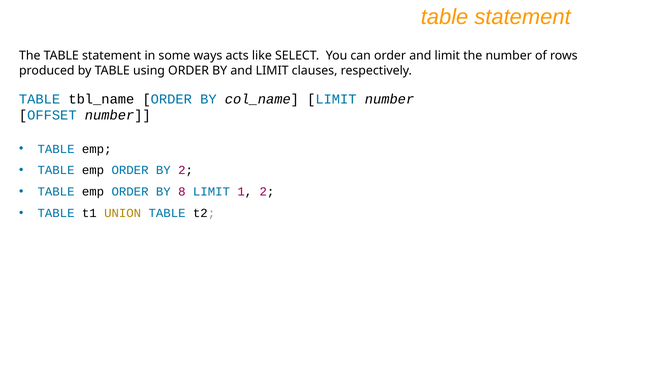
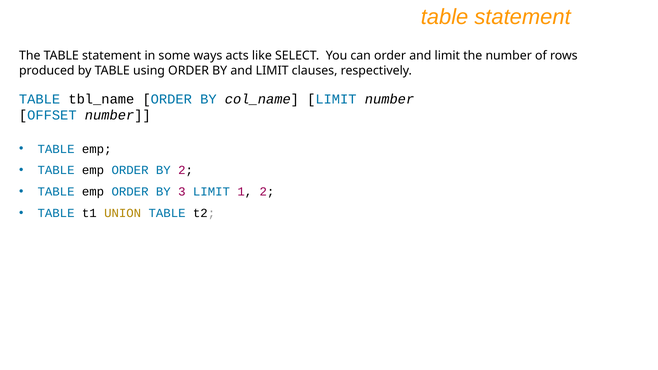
8: 8 -> 3
